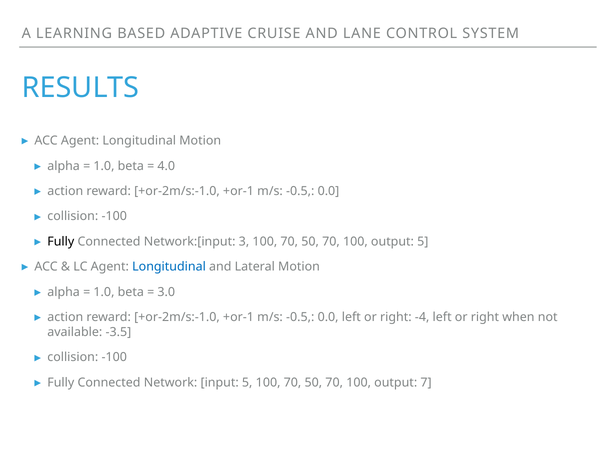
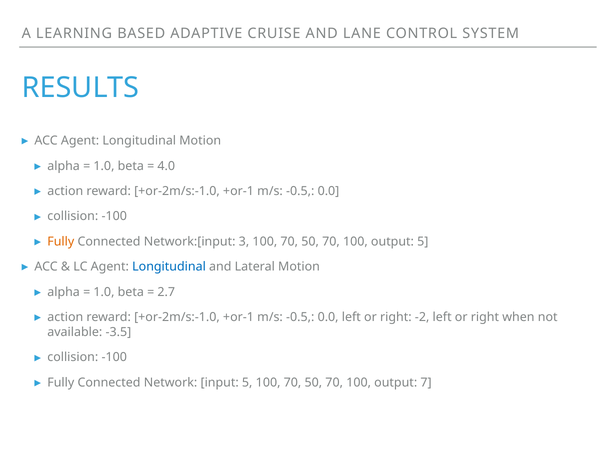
Fully at (61, 242) colour: black -> orange
3.0: 3.0 -> 2.7
-4: -4 -> -2
